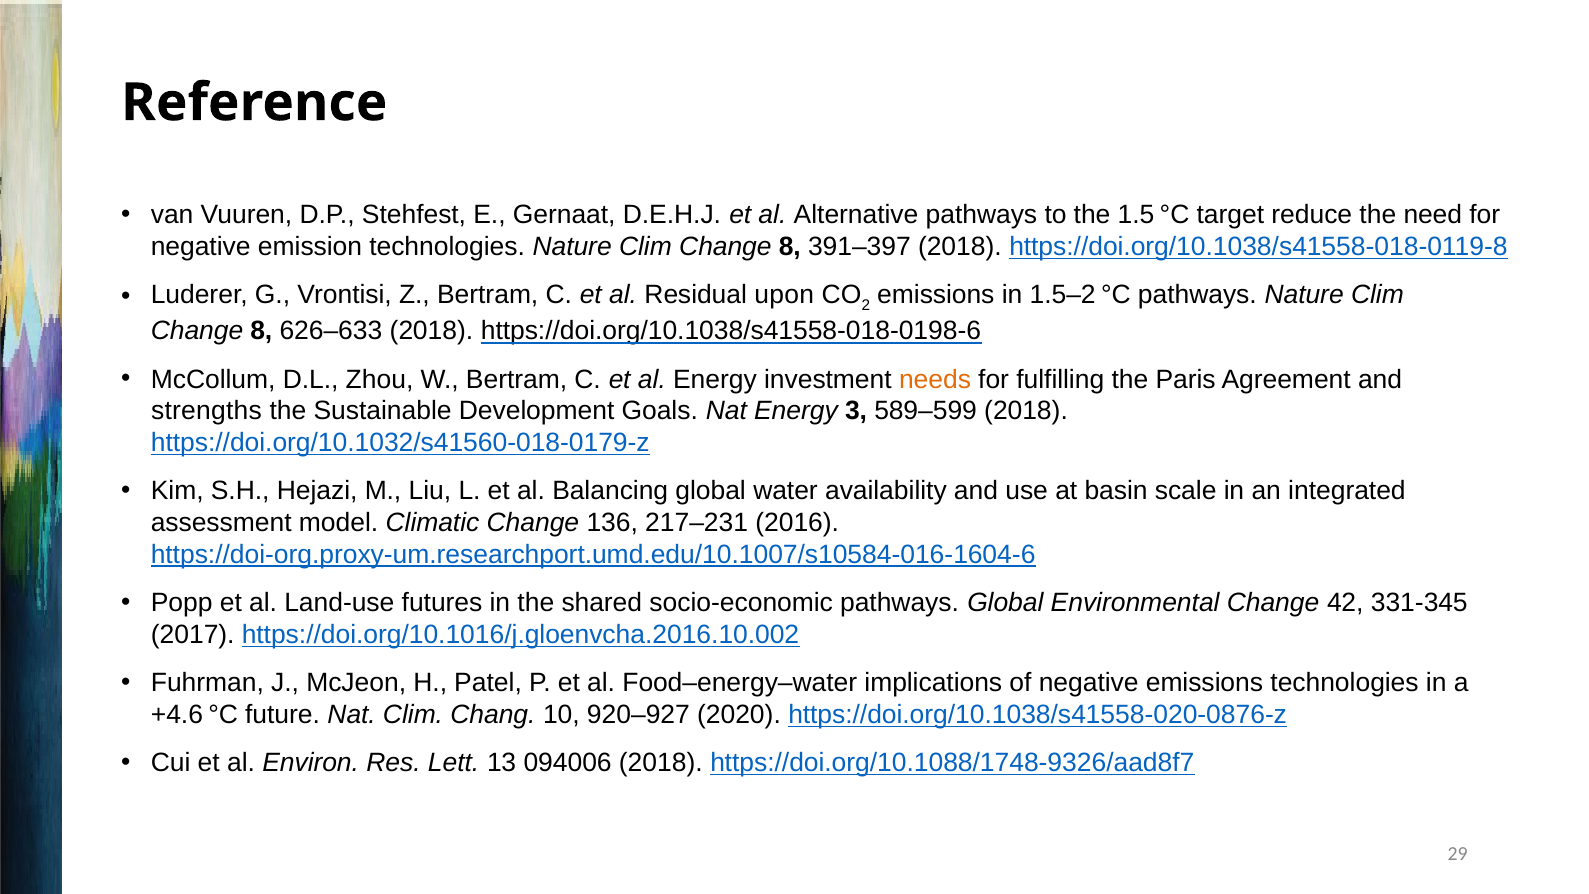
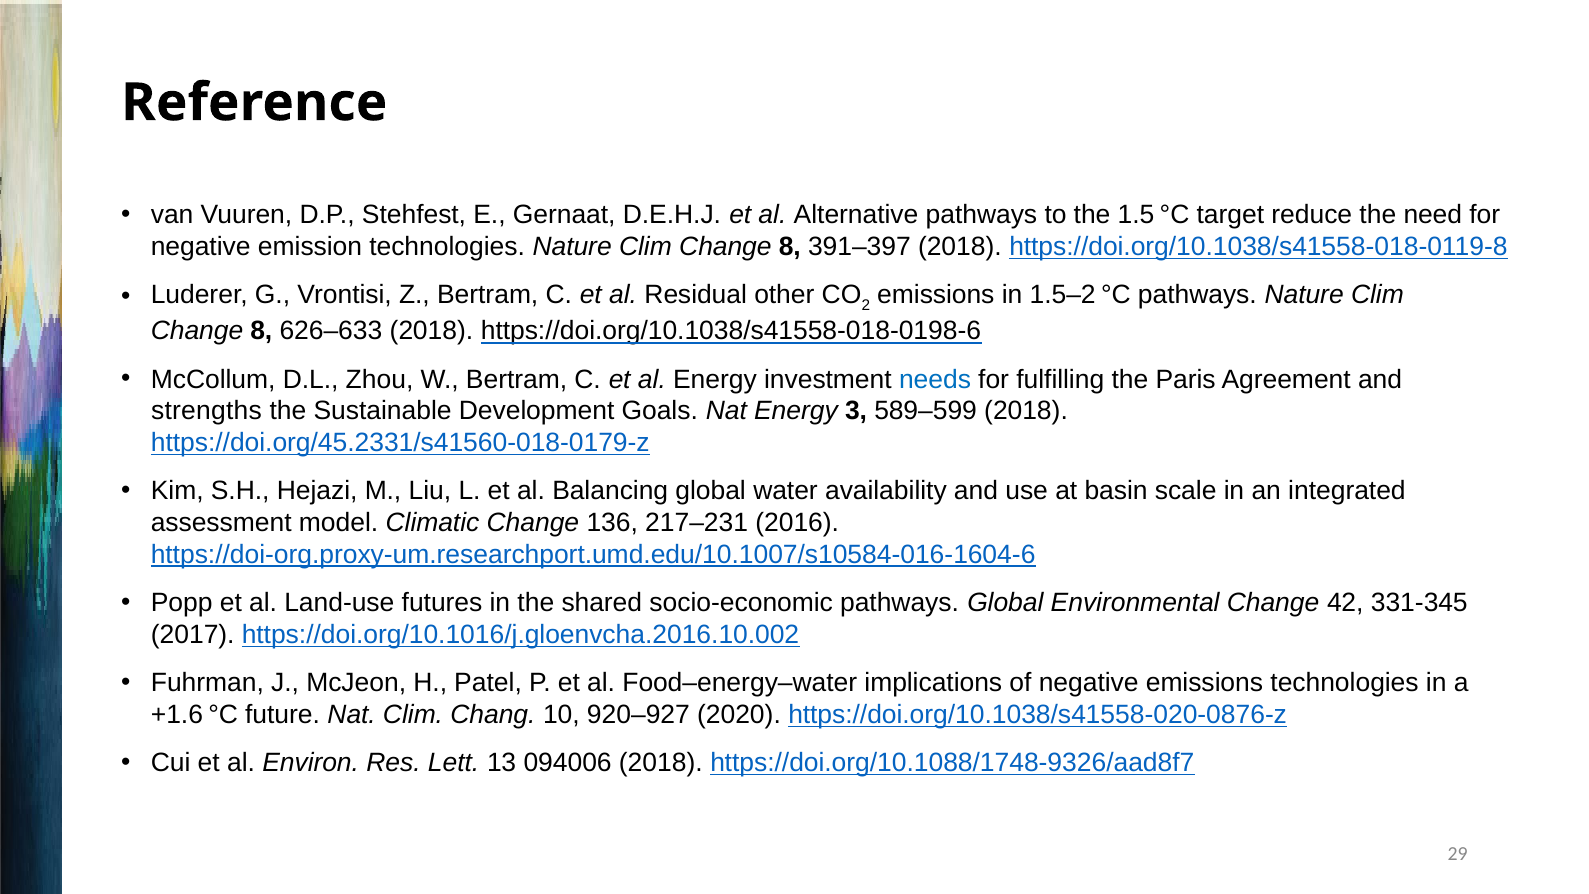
upon: upon -> other
needs colour: orange -> blue
https://doi.org/10.1032/s41560-018-0179-z: https://doi.org/10.1032/s41560-018-0179-z -> https://doi.org/45.2331/s41560-018-0179-z
+4.6: +4.6 -> +1.6
